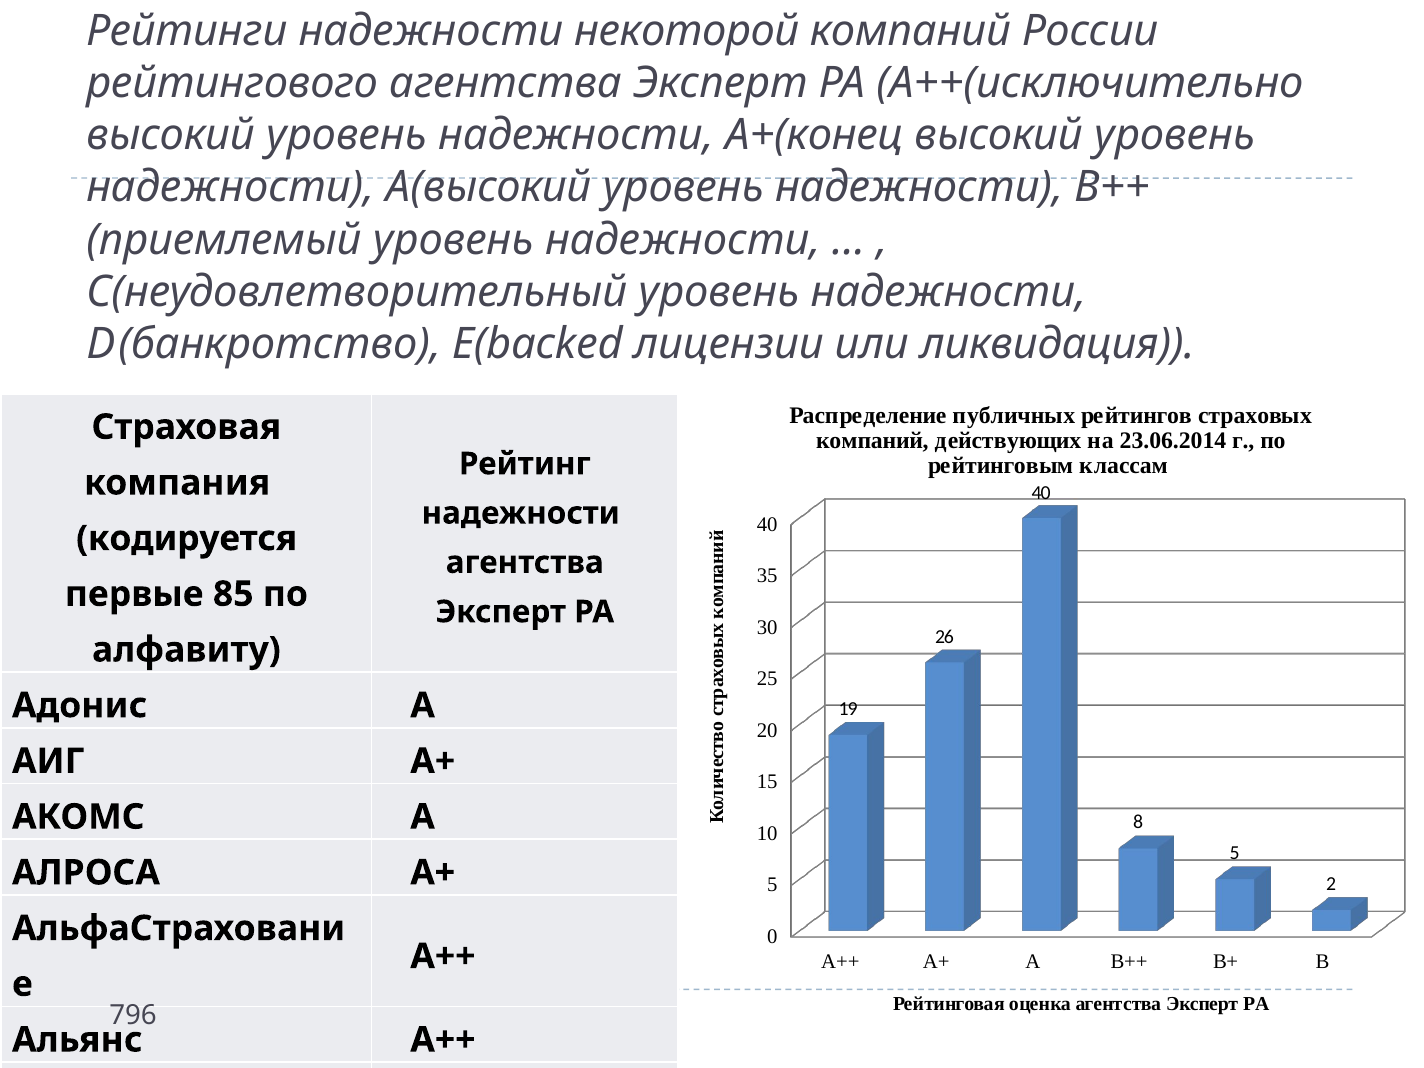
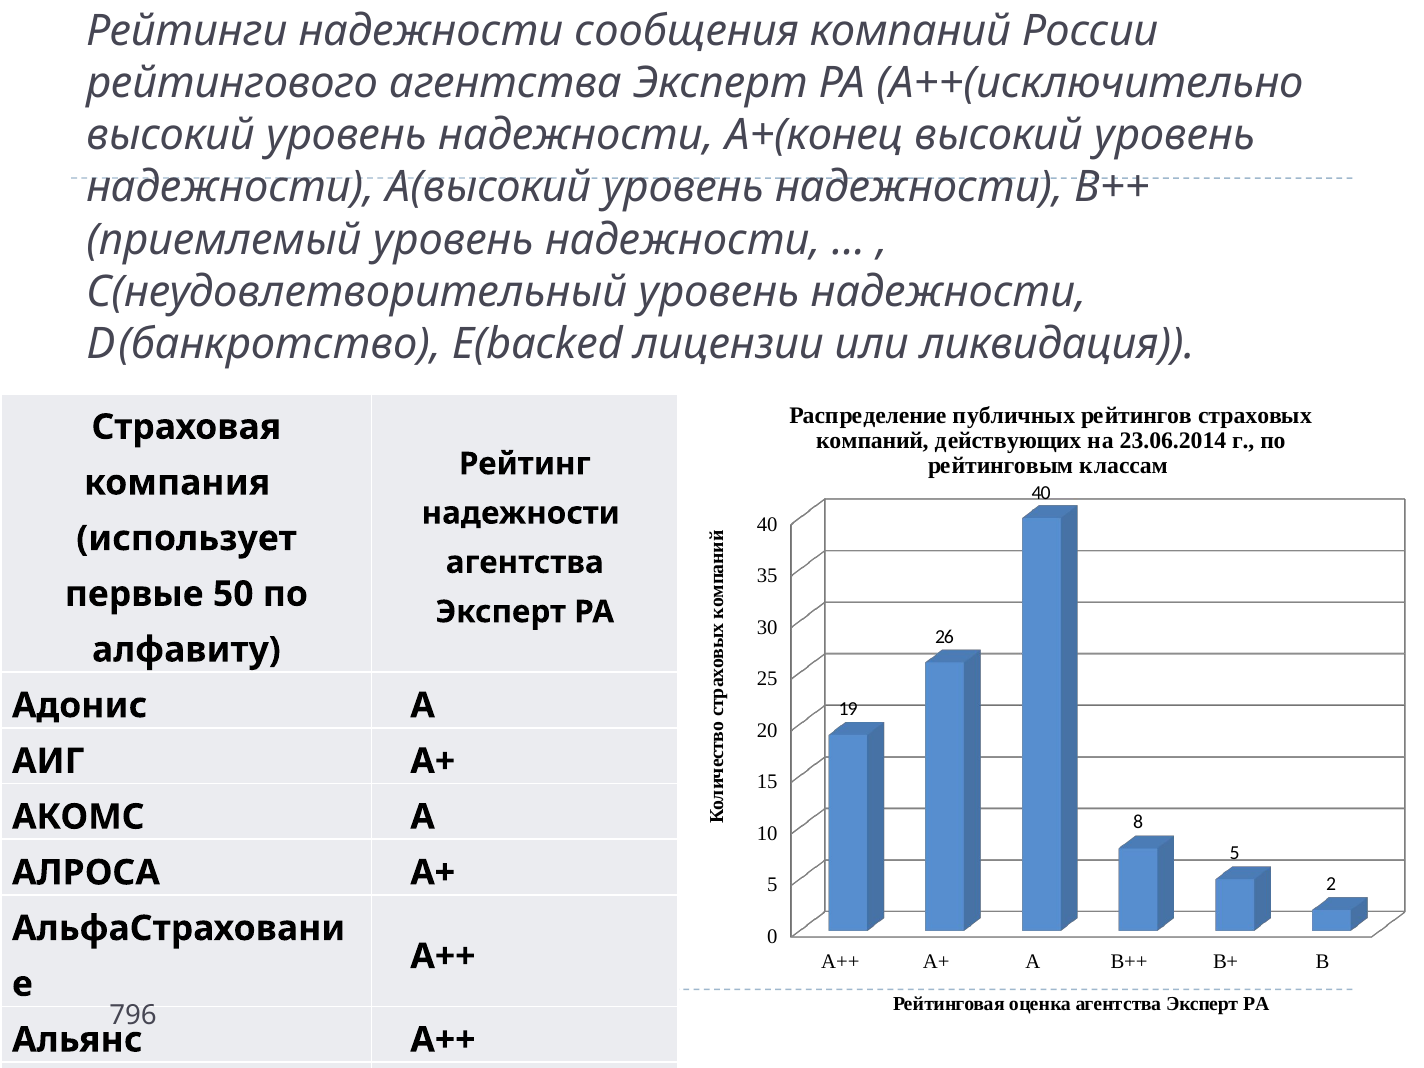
некоторой: некоторой -> сообщения
кодируется: кодируется -> использует
85: 85 -> 50
